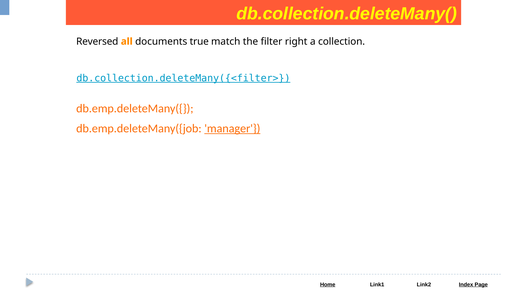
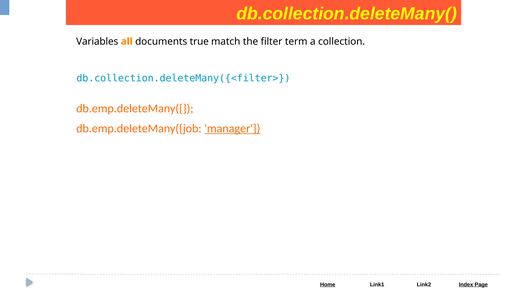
Reversed: Reversed -> Variables
right: right -> term
db.collection.deleteMany({<filter> underline: present -> none
